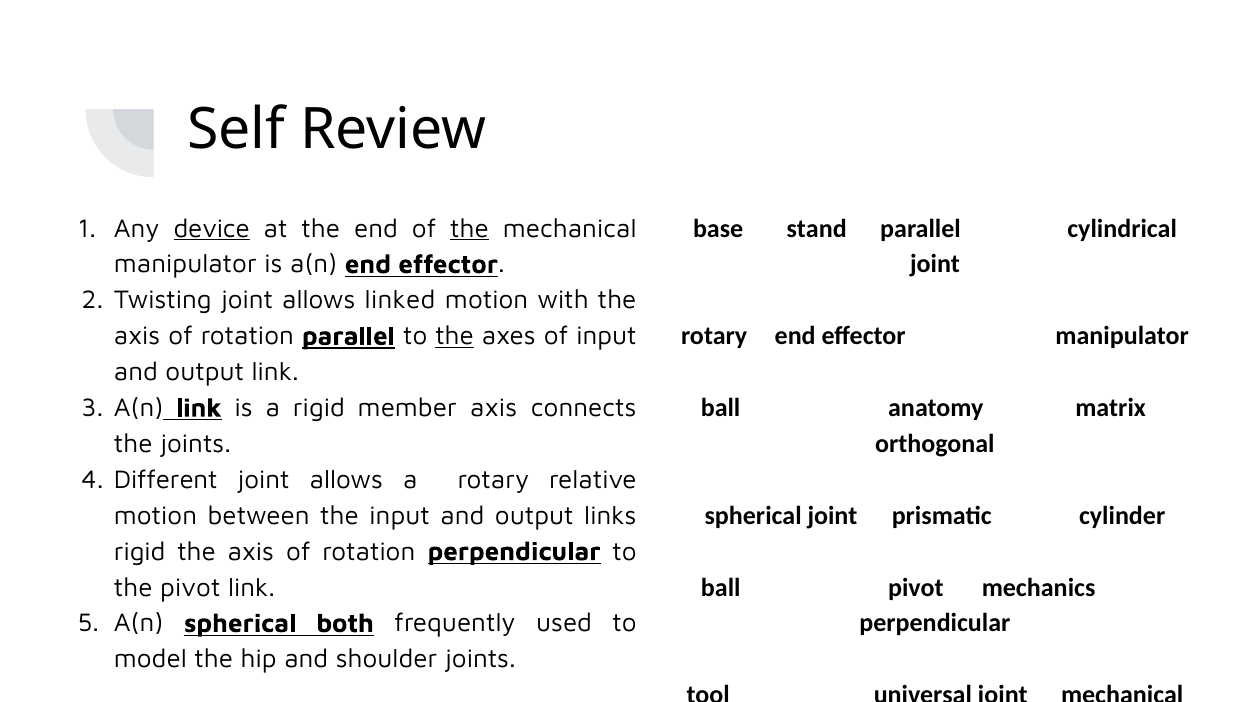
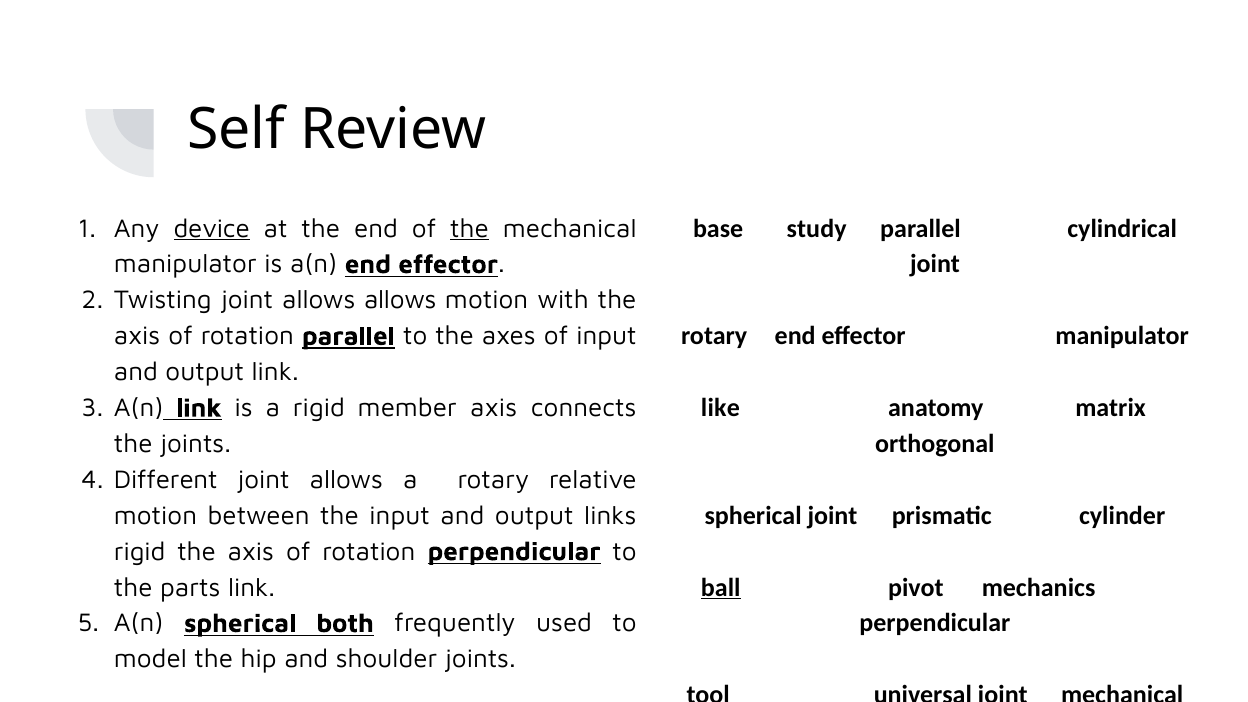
stand: stand -> study
allows linked: linked -> allows
the at (455, 336) underline: present -> none
ball at (721, 408): ball -> like
the pivot: pivot -> parts
ball at (721, 587) underline: none -> present
